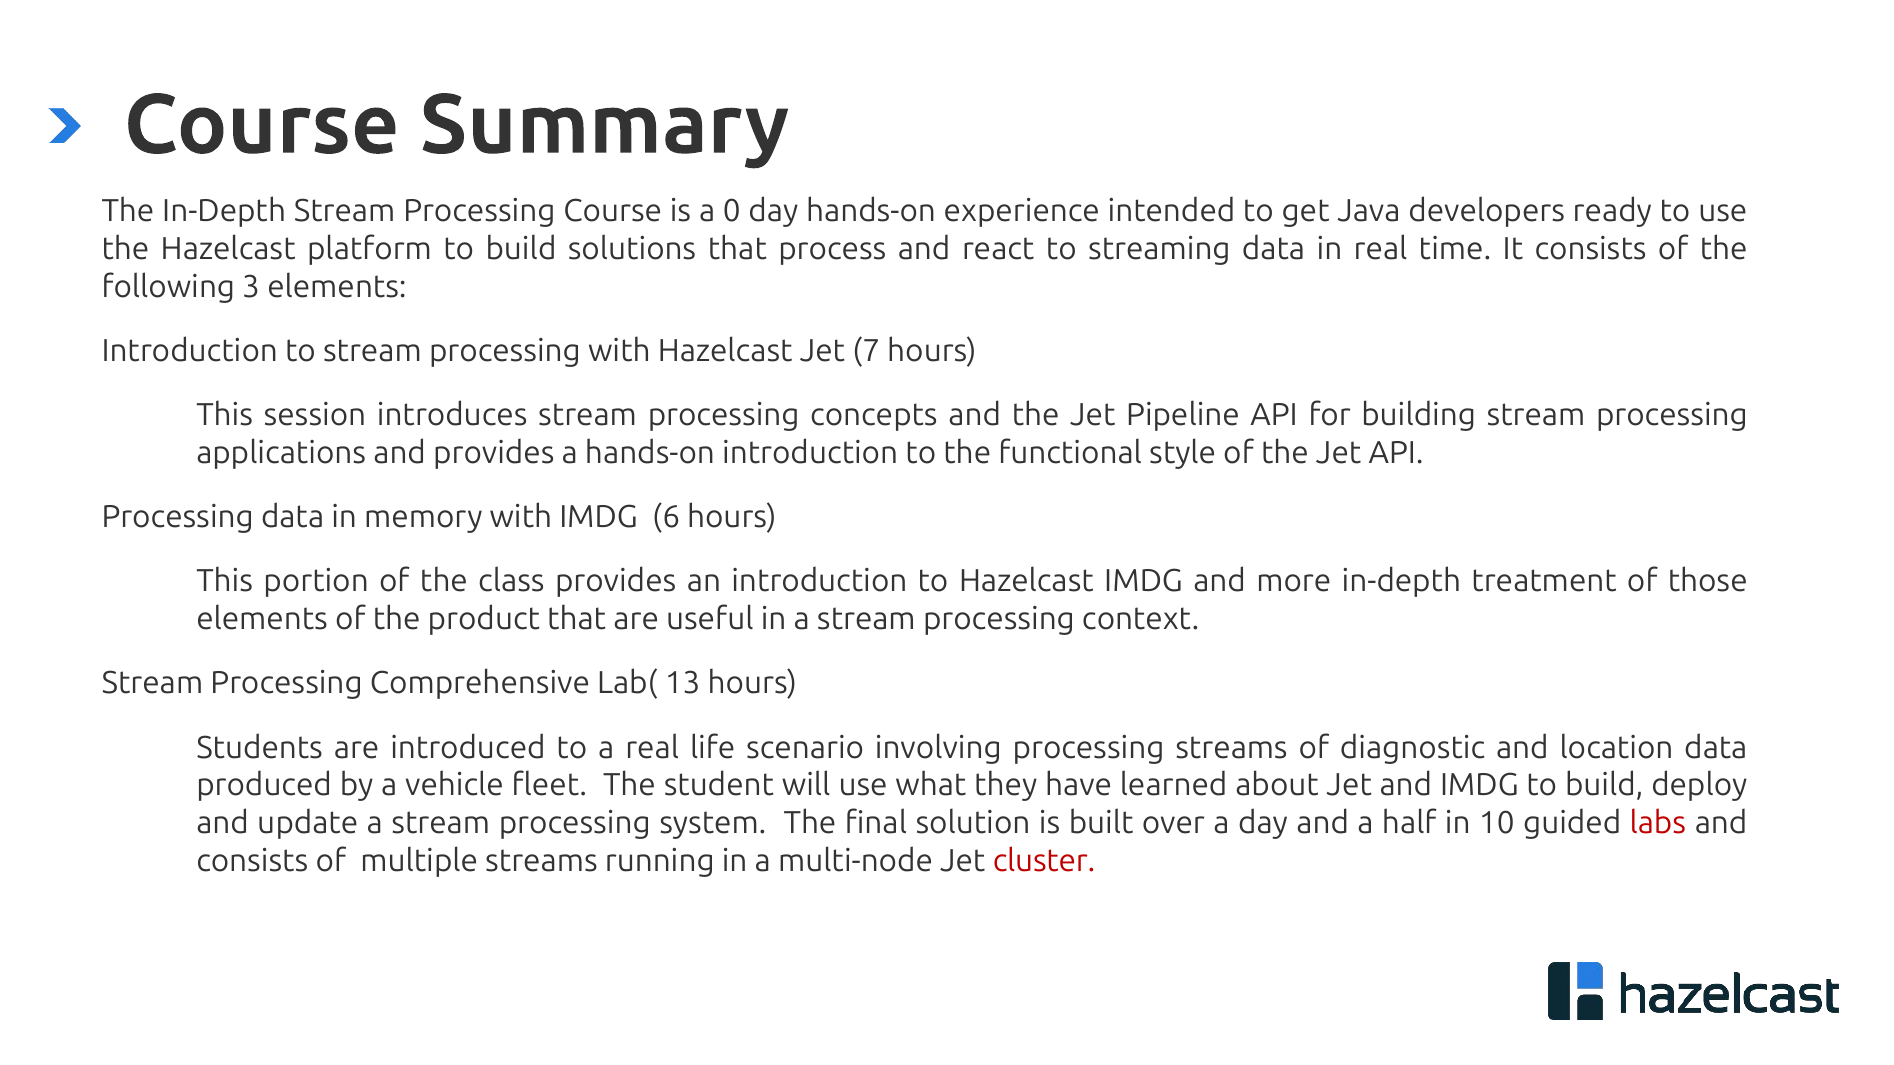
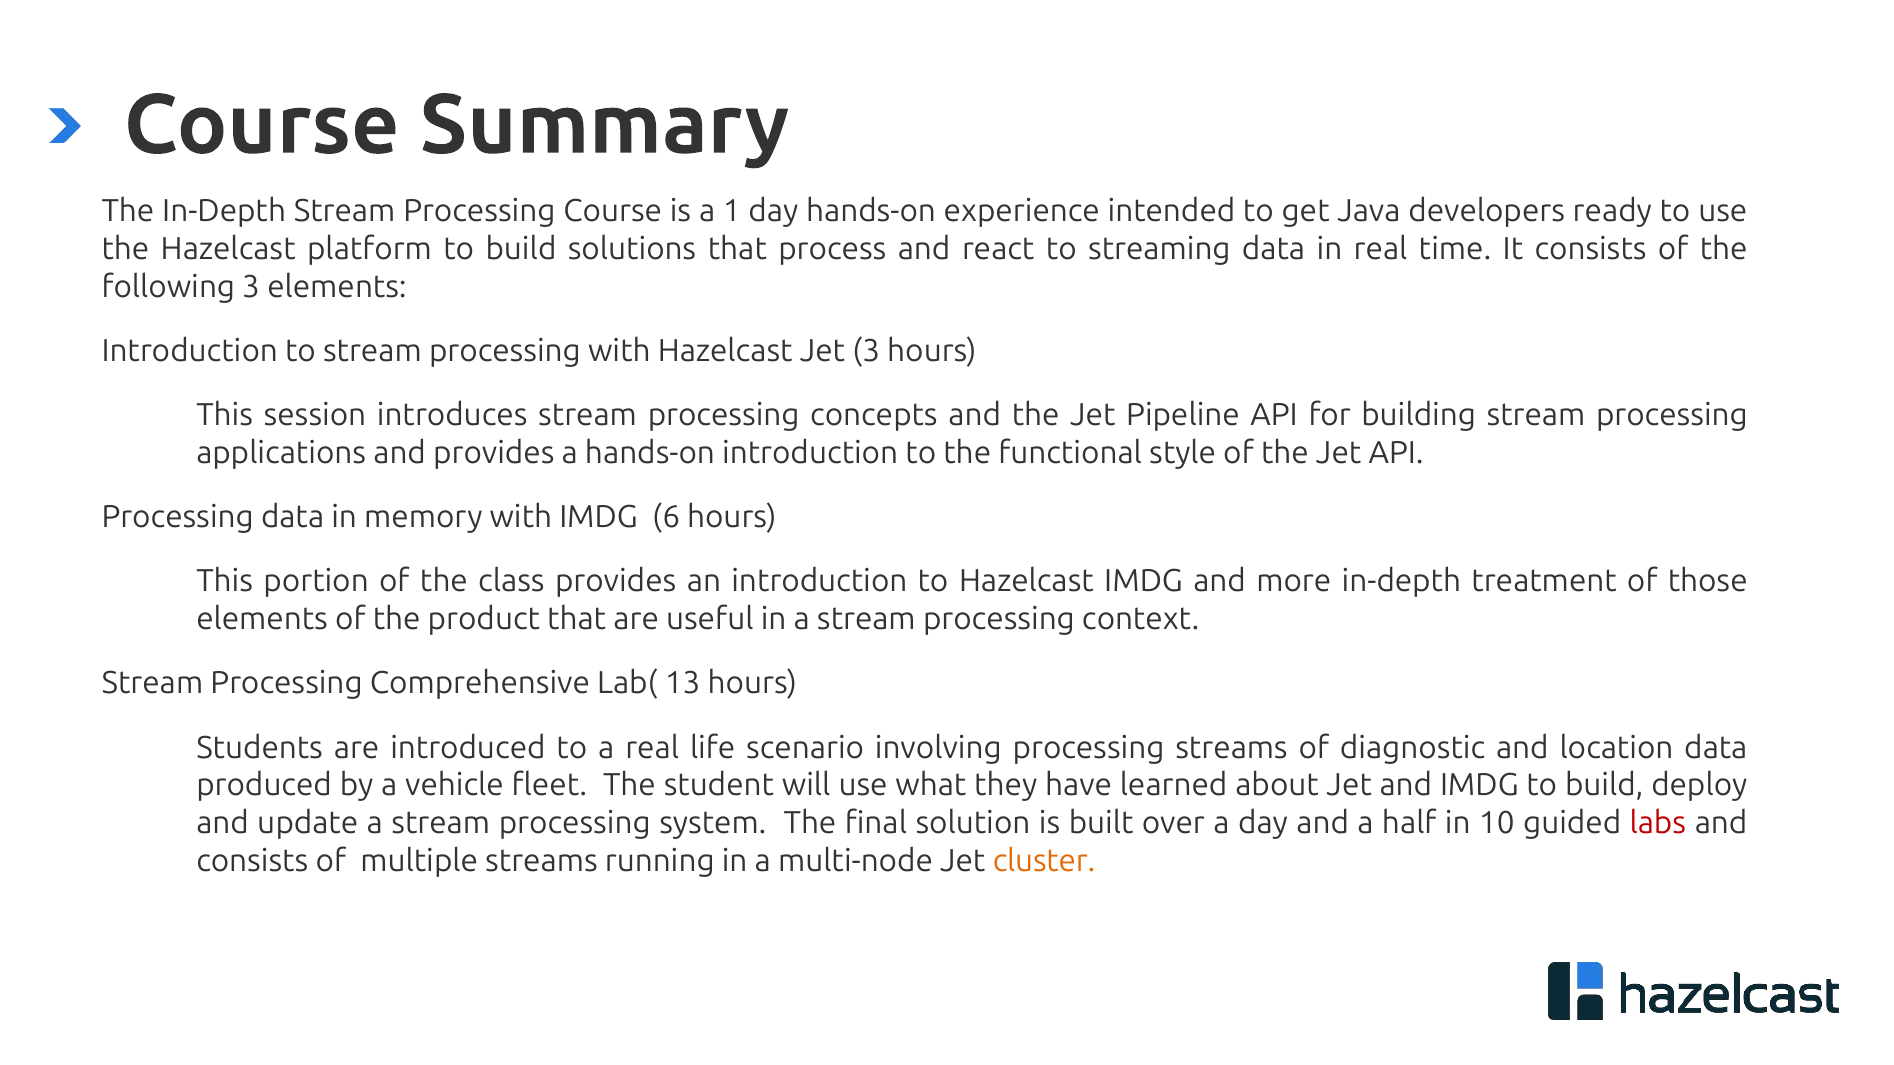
0: 0 -> 1
Jet 7: 7 -> 3
cluster colour: red -> orange
